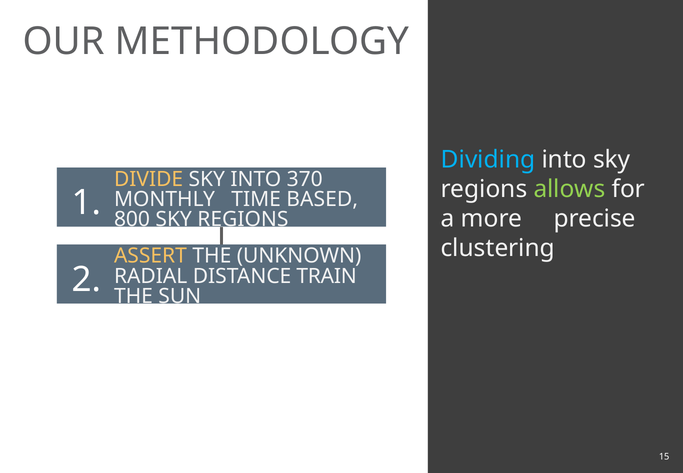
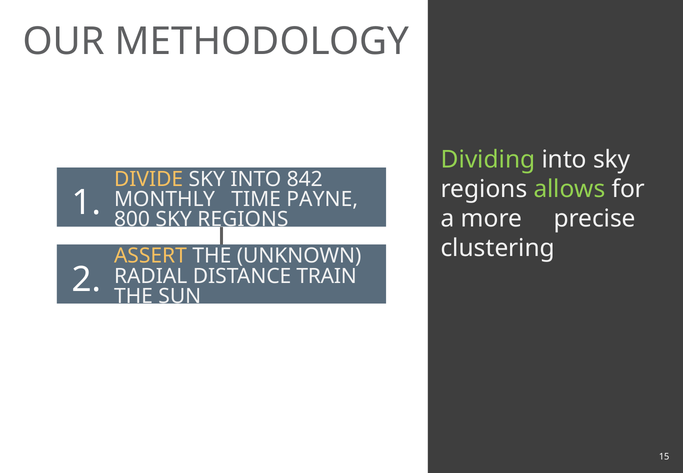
Dividing colour: light blue -> light green
370: 370 -> 842
BASED: BASED -> PAYNE
